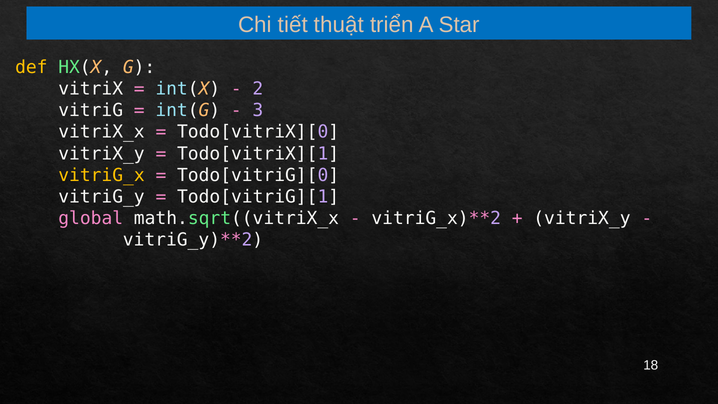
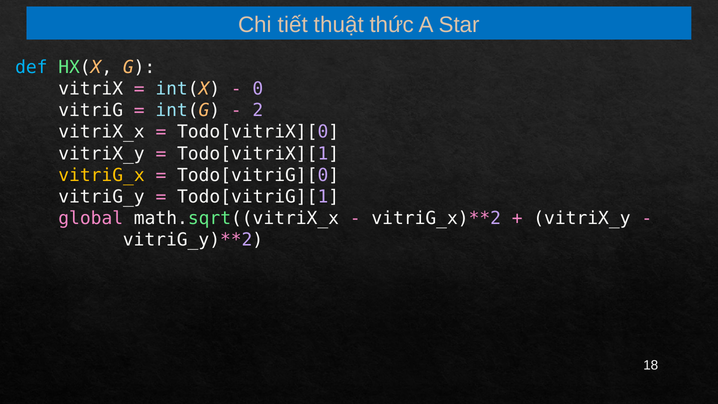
triển: triển -> thức
def colour: yellow -> light blue
2: 2 -> 0
3: 3 -> 2
